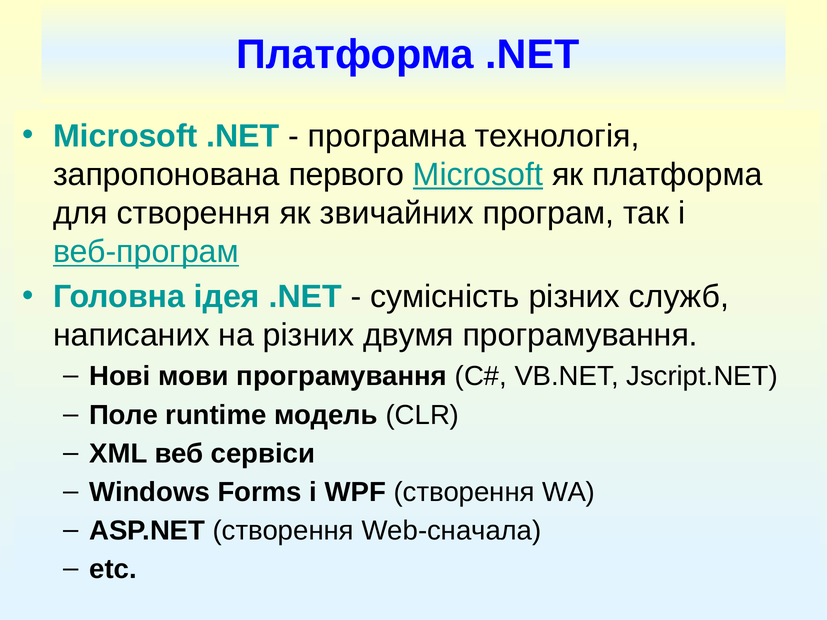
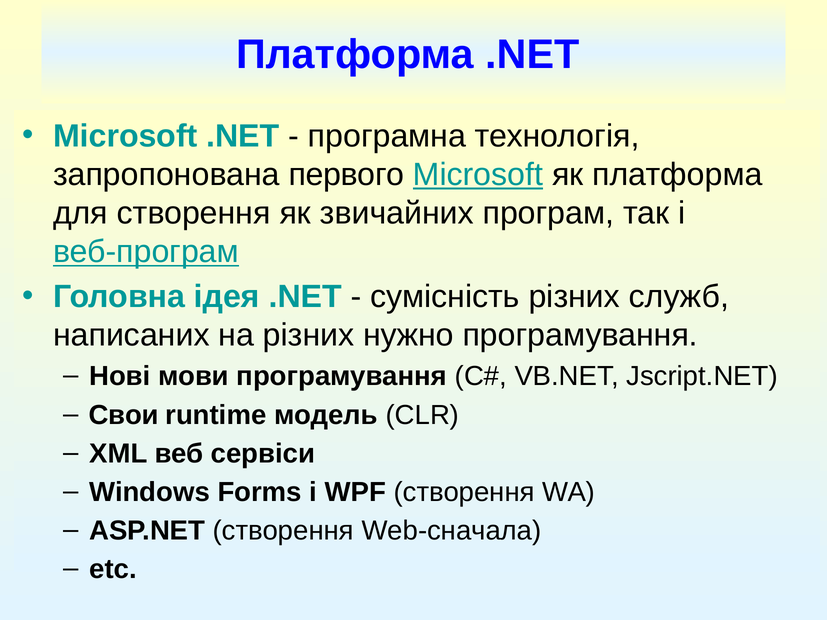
двумя: двумя -> нужно
Поле: Поле -> Свои
